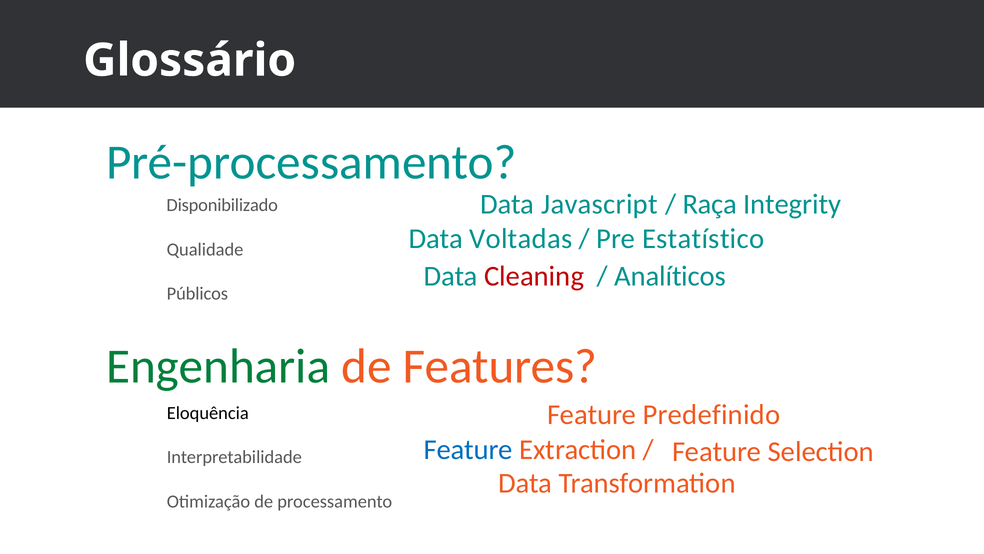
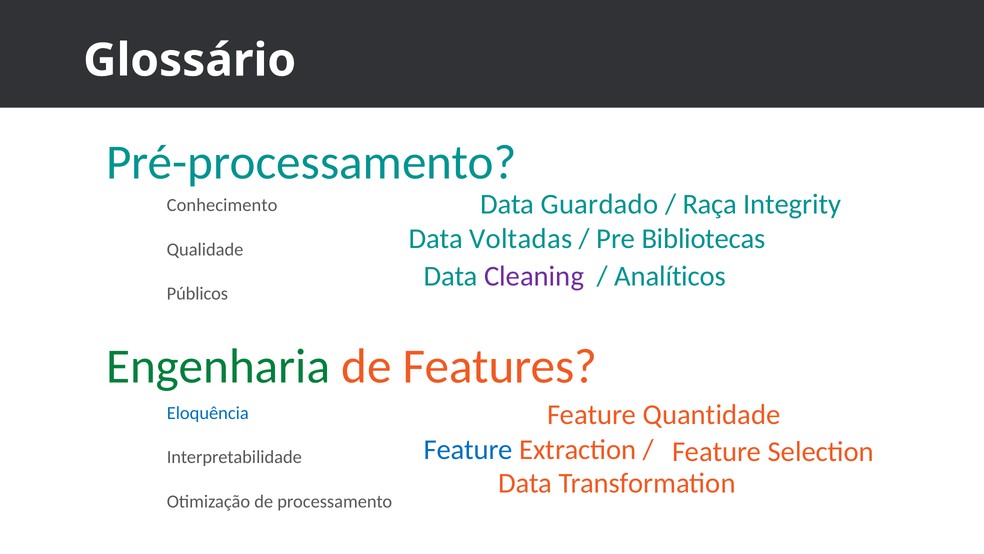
Javascript: Javascript -> Guardado
Disponibilizado: Disponibilizado -> Conhecimento
Estatístico: Estatístico -> Bibliotecas
Cleaning colour: red -> purple
Predefinido: Predefinido -> Quantidade
Eloquência colour: black -> blue
